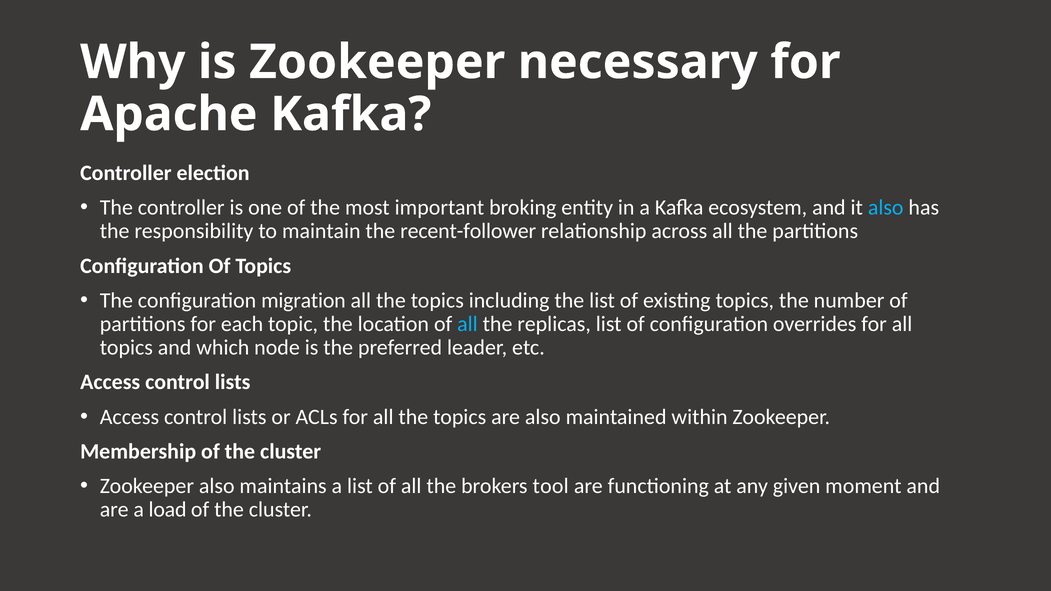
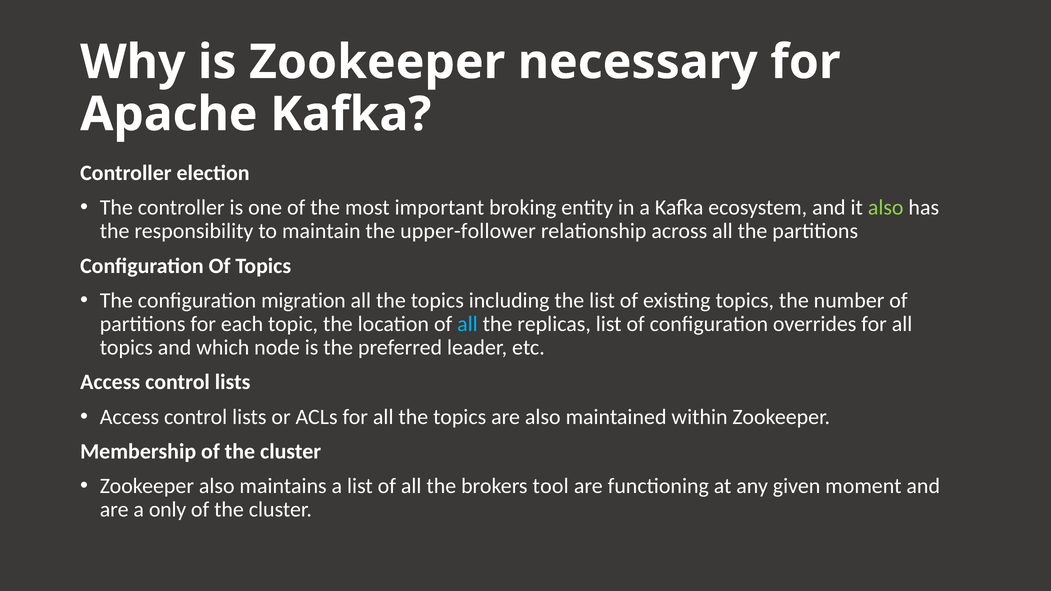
also at (886, 208) colour: light blue -> light green
recent-follower: recent-follower -> upper-follower
load: load -> only
